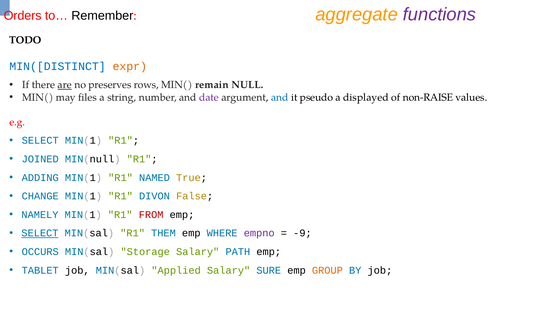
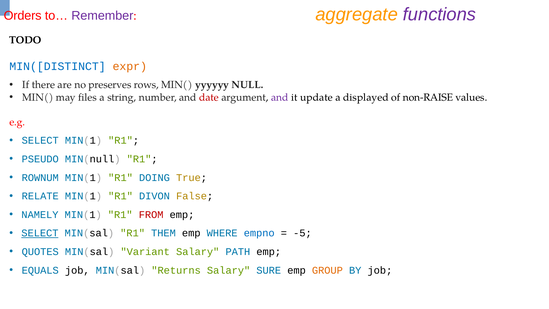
Remember colour: black -> purple
are underline: present -> none
remain: remain -> yyyyyy
date colour: purple -> red
and at (280, 97) colour: blue -> purple
pseudo: pseudo -> update
JOINED: JOINED -> PSEUDO
ADDING: ADDING -> ROWNUM
NAMED: NAMED -> DOING
CHANGE: CHANGE -> RELATE
empno colour: purple -> blue
-9: -9 -> -5
OCCURS: OCCURS -> QUOTES
Storage: Storage -> Variant
TABLET: TABLET -> EQUALS
Applied: Applied -> Returns
